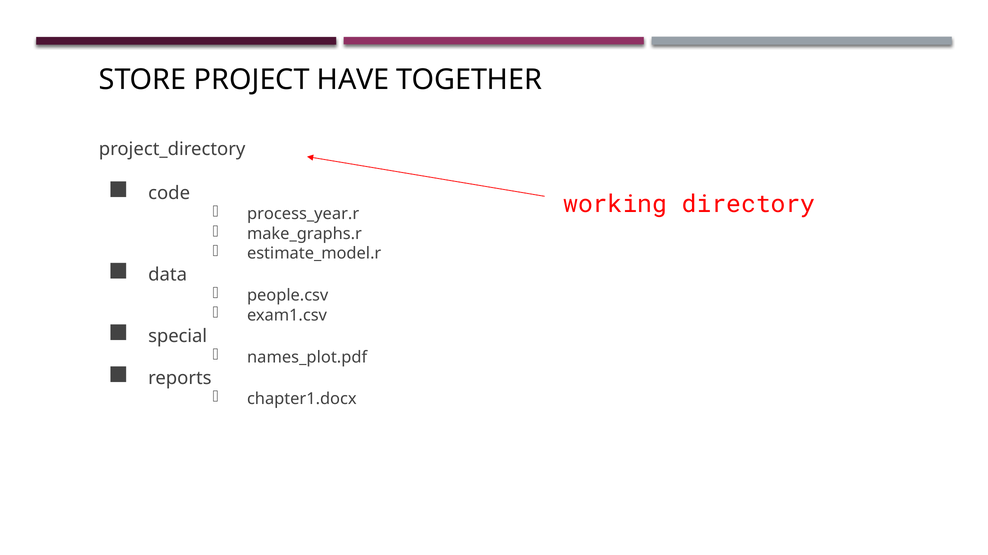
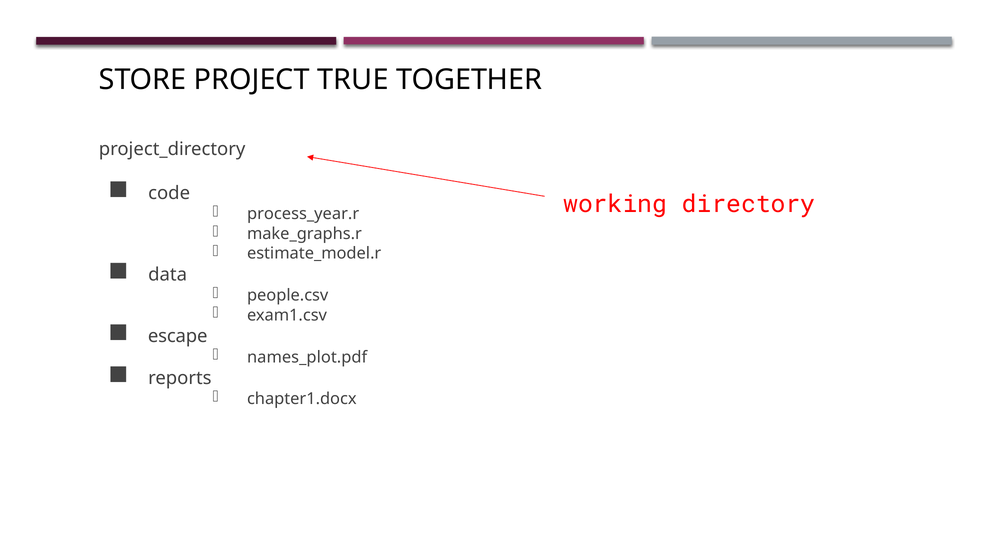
HAVE: HAVE -> TRUE
special: special -> escape
